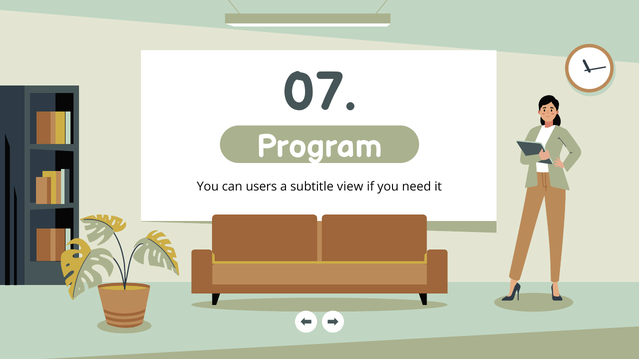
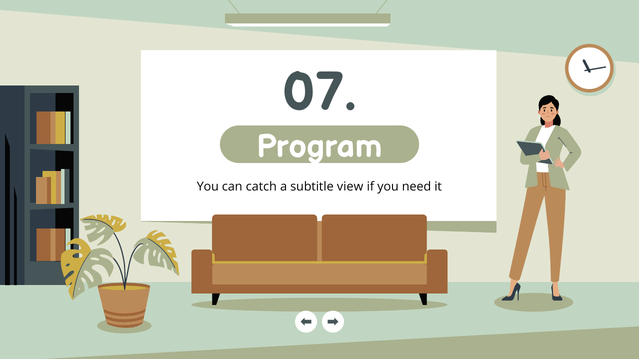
users: users -> catch
